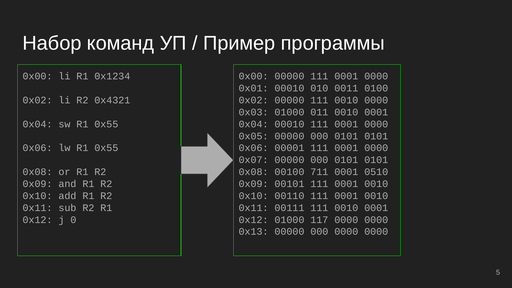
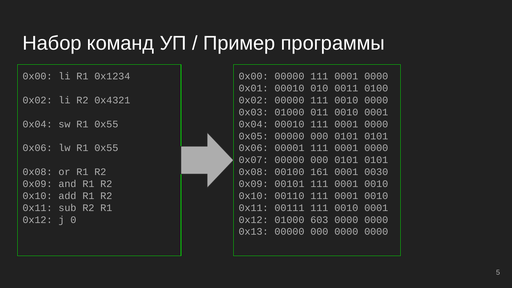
711: 711 -> 161
0510: 0510 -> 0030
117: 117 -> 603
